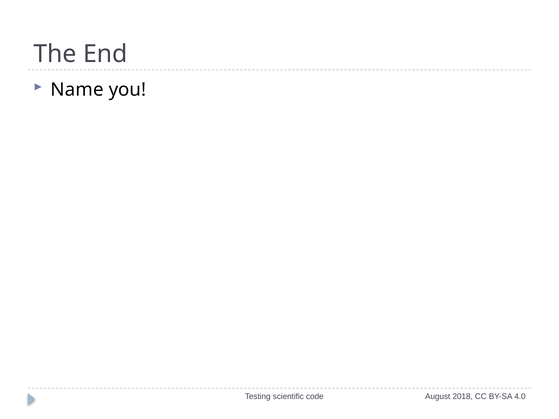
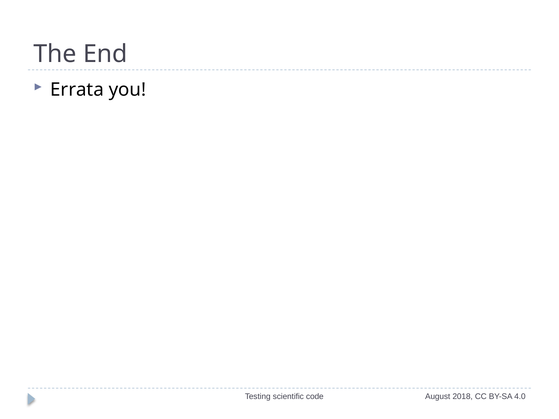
Name: Name -> Errata
